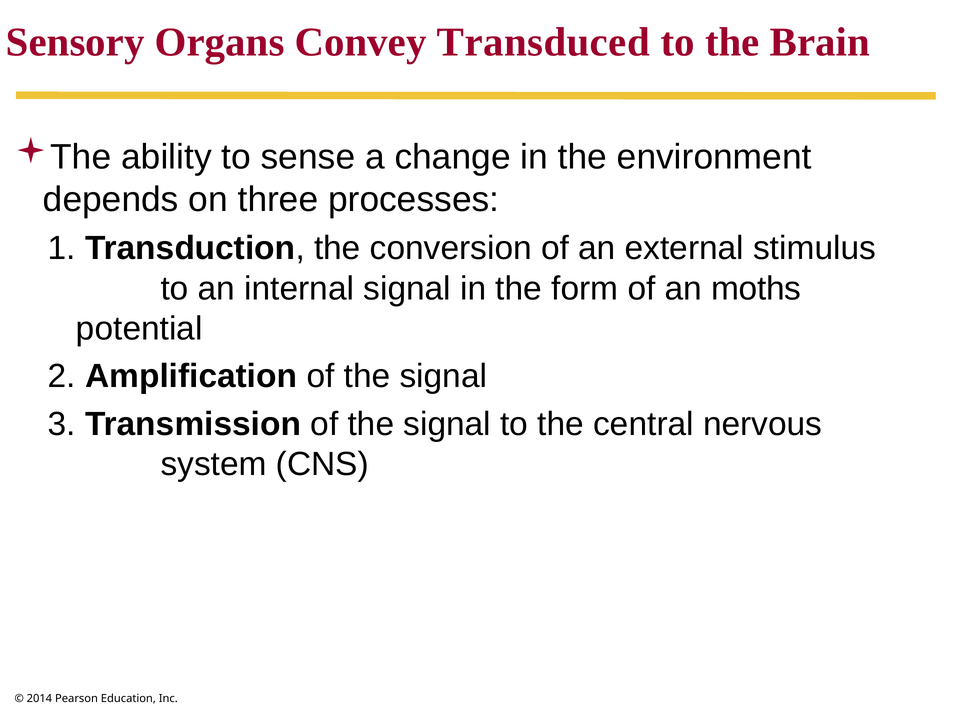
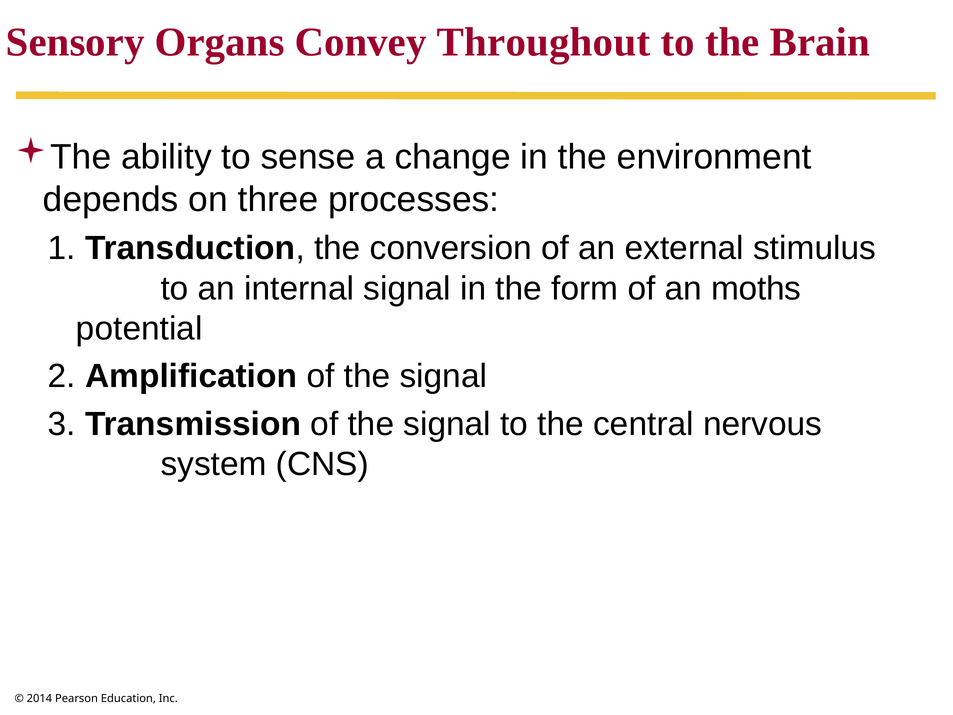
Transduced: Transduced -> Throughout
